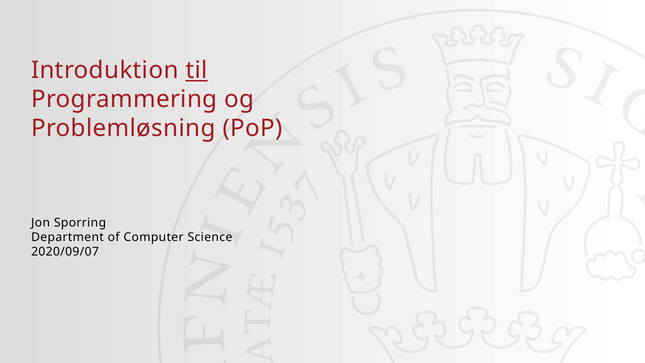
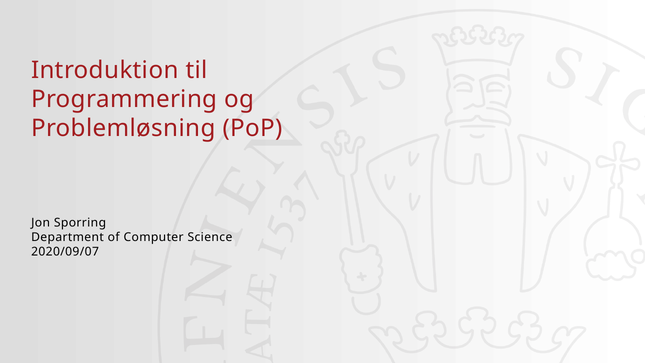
til underline: present -> none
